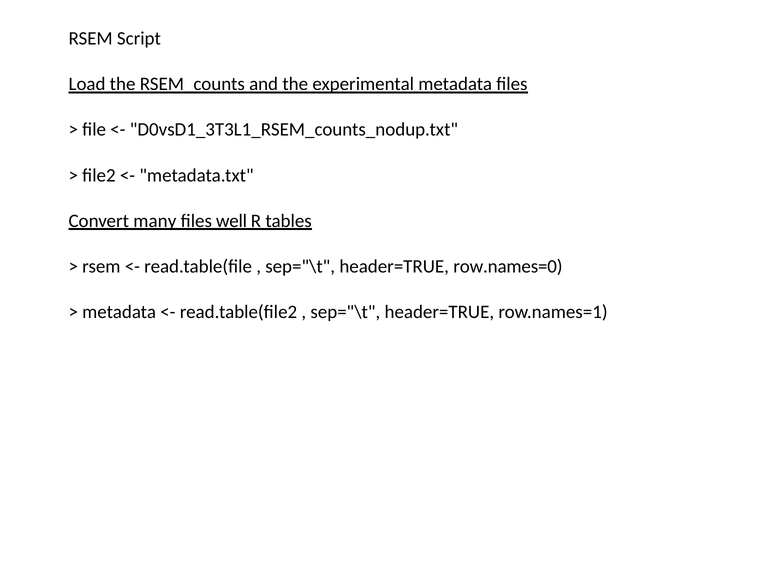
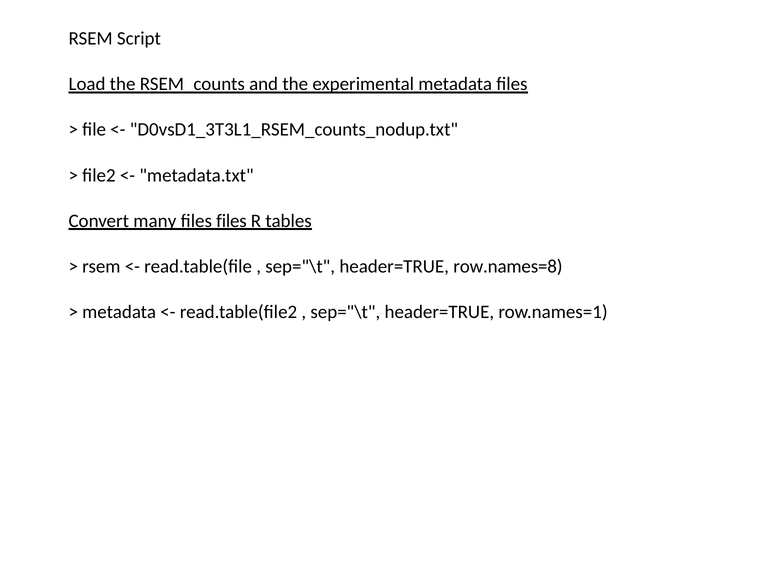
files well: well -> files
row.names=0: row.names=0 -> row.names=8
